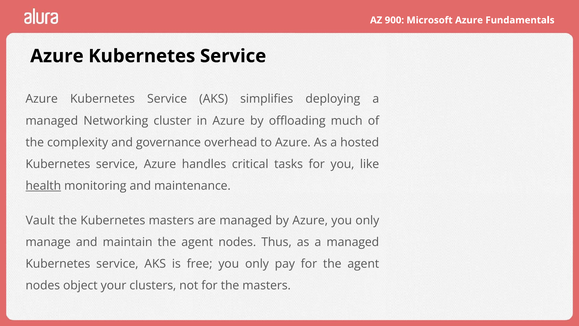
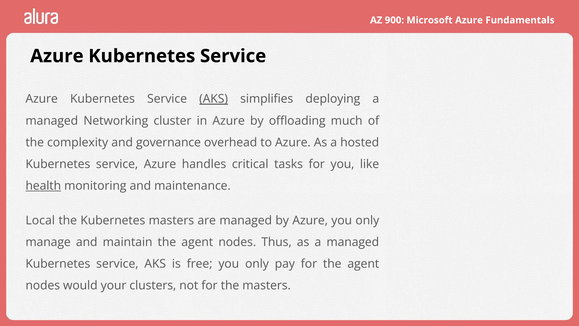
AKS at (214, 99) underline: none -> present
Vault: Vault -> Local
object: object -> would
